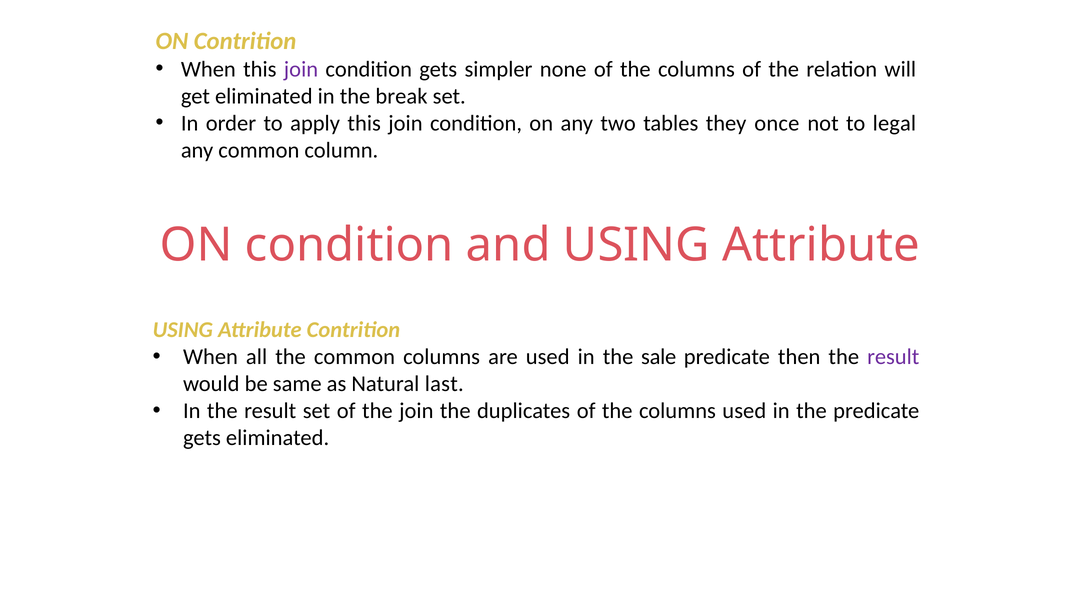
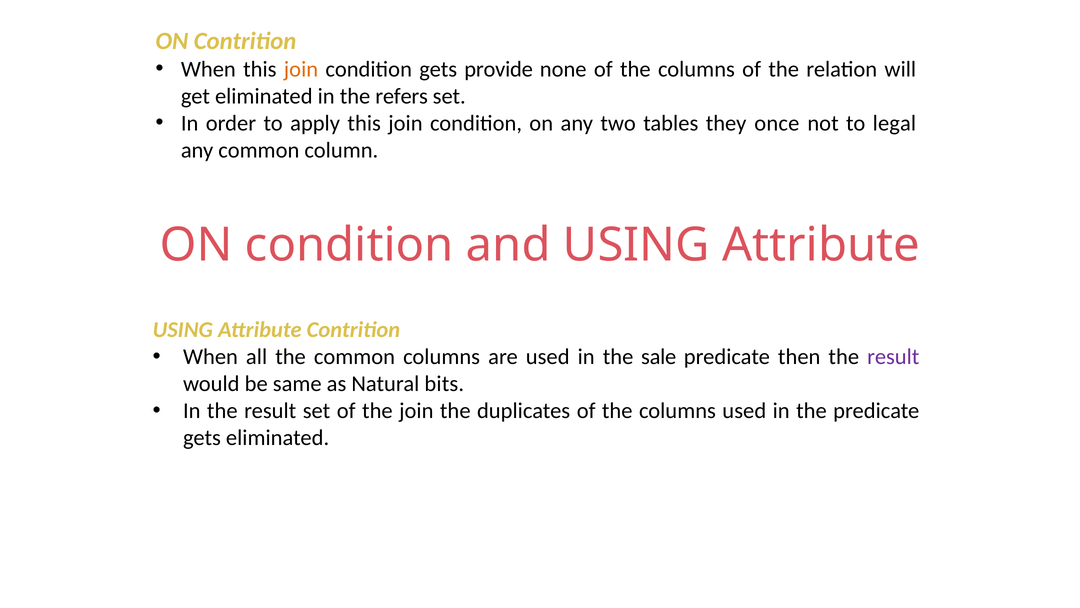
join at (301, 69) colour: purple -> orange
simpler: simpler -> provide
break: break -> refers
last: last -> bits
